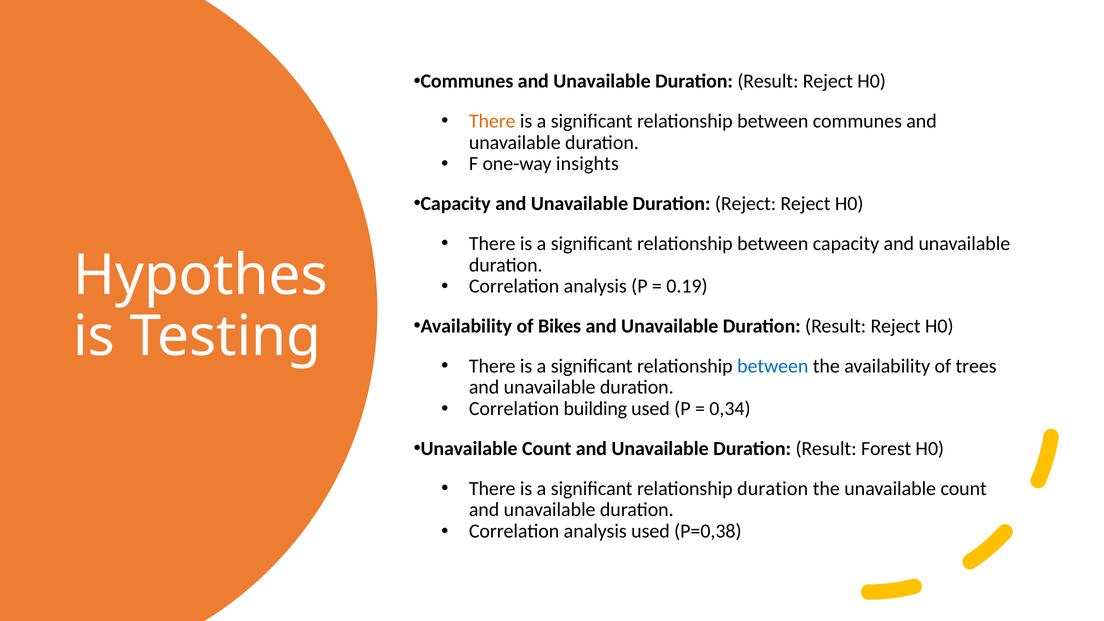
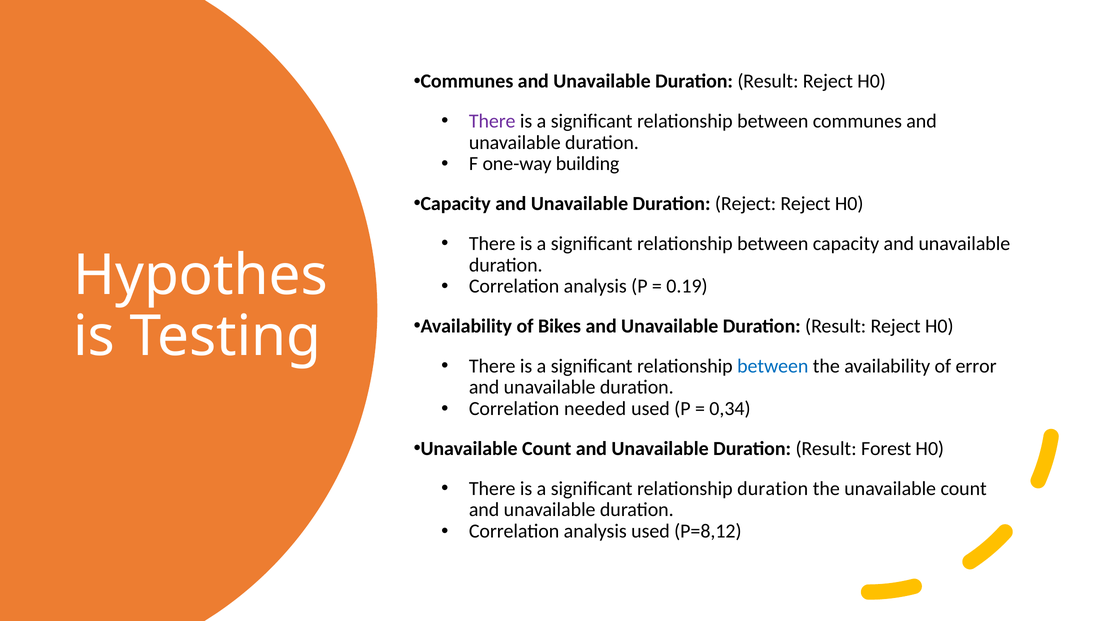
There at (492, 121) colour: orange -> purple
insights: insights -> building
trees: trees -> error
building: building -> needed
P=0,38: P=0,38 -> P=8,12
